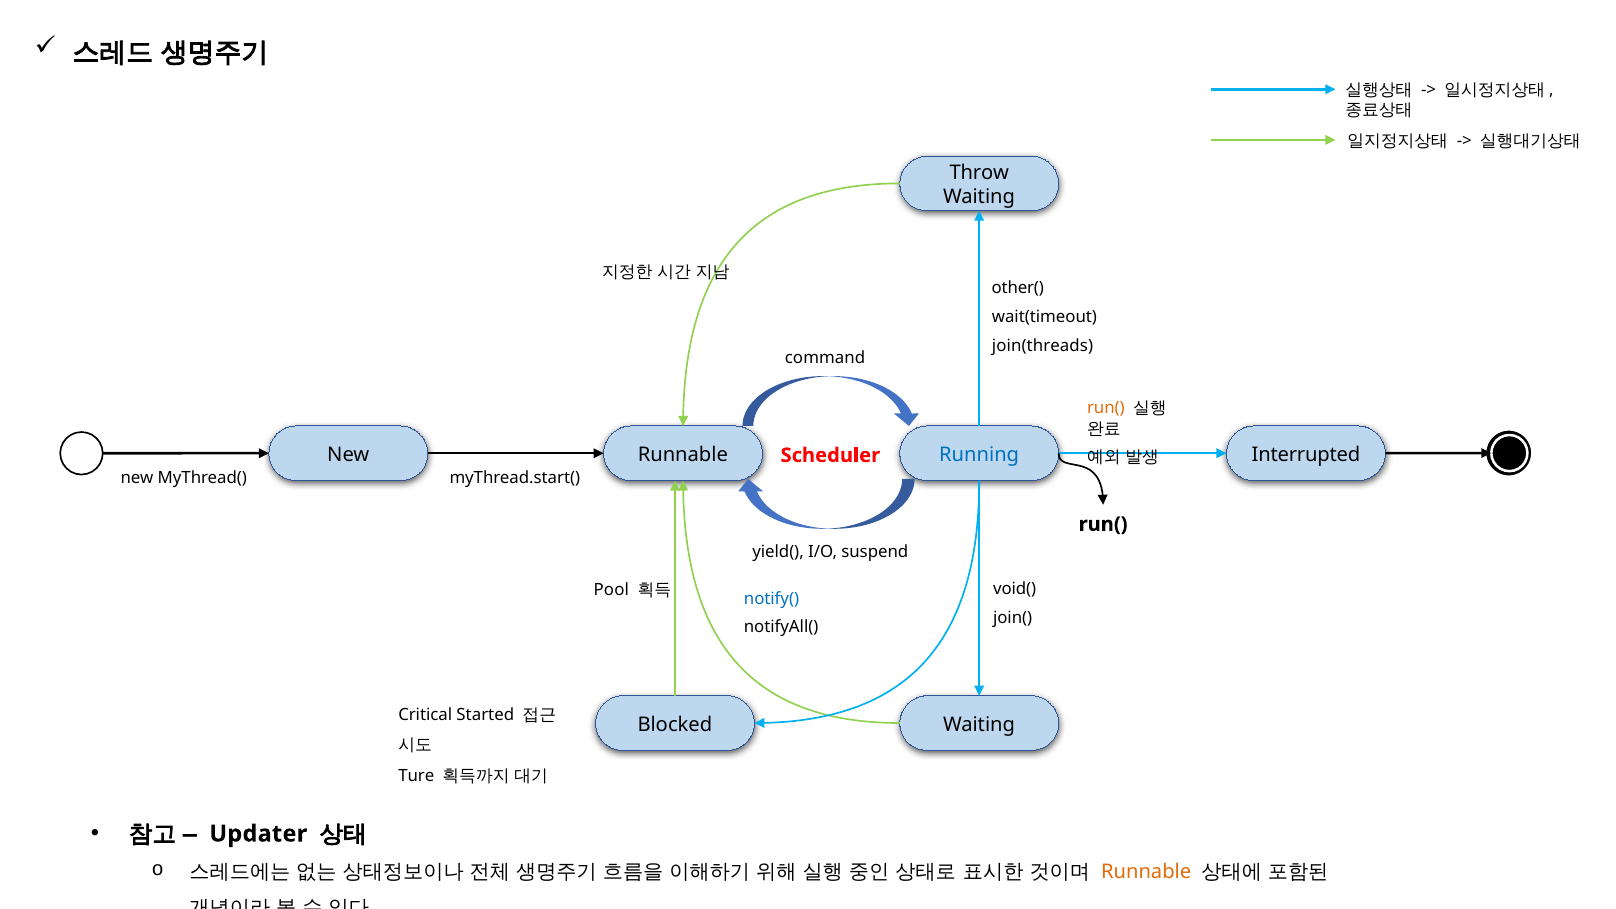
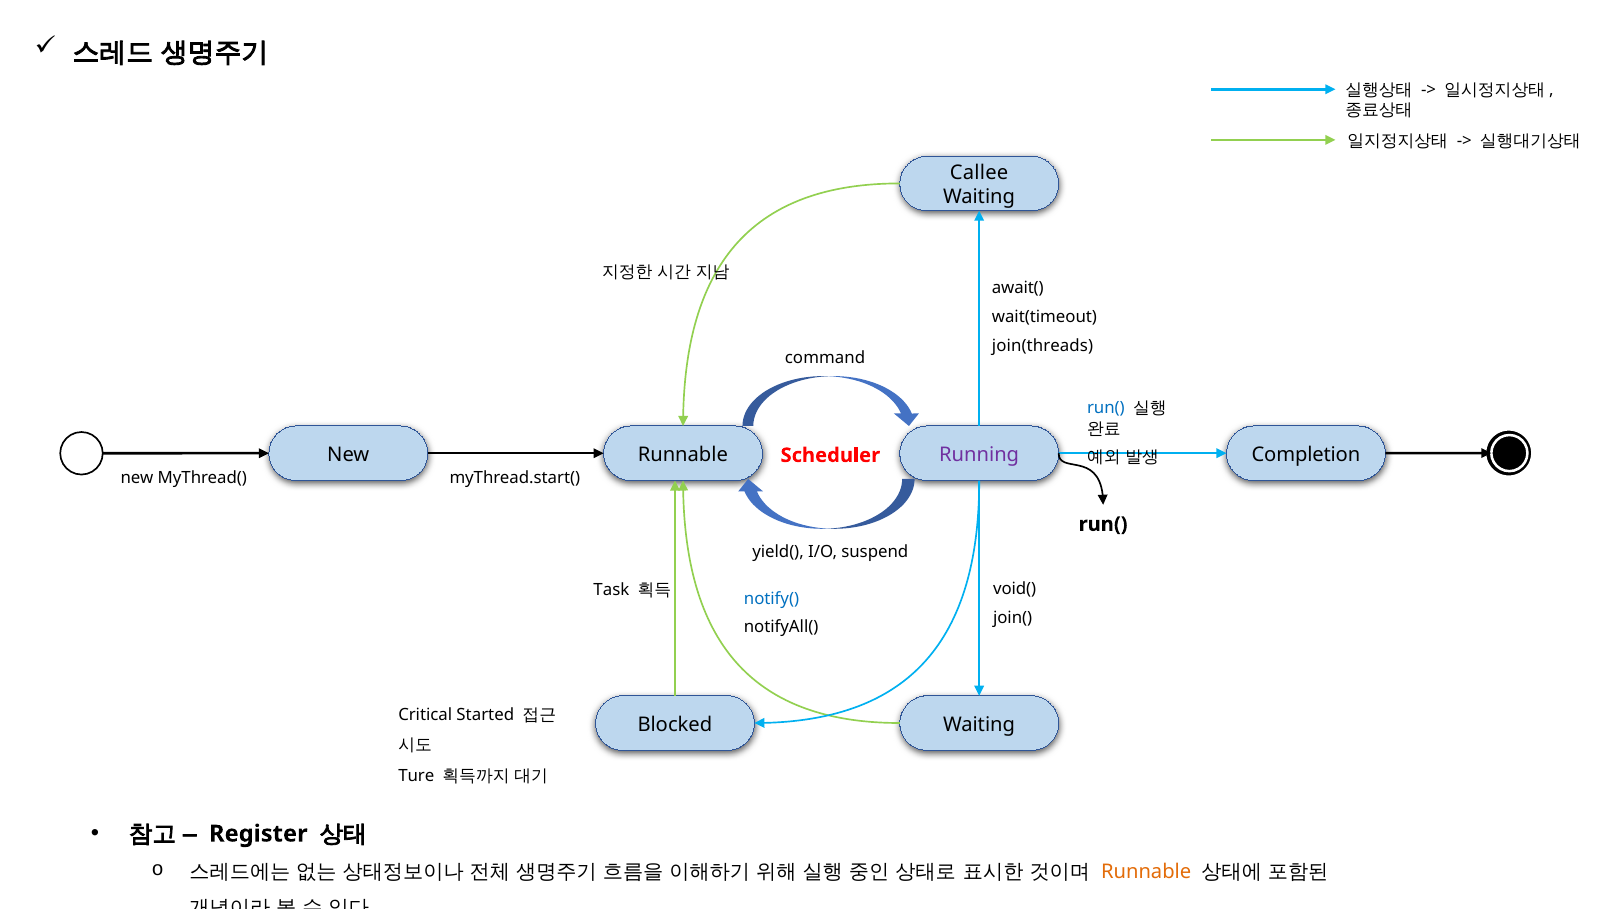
Throw: Throw -> Callee
other(: other( -> await(
run( at (1106, 408) colour: orange -> blue
Running colour: blue -> purple
Interrupted: Interrupted -> Completion
Pool: Pool -> Task
Updater: Updater -> Register
